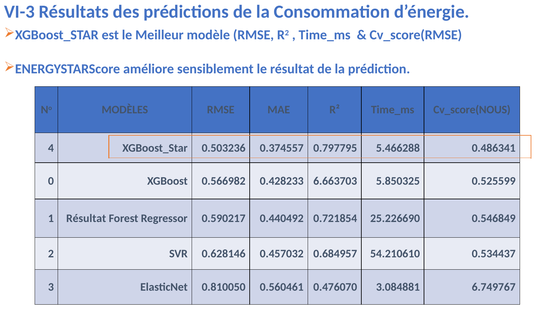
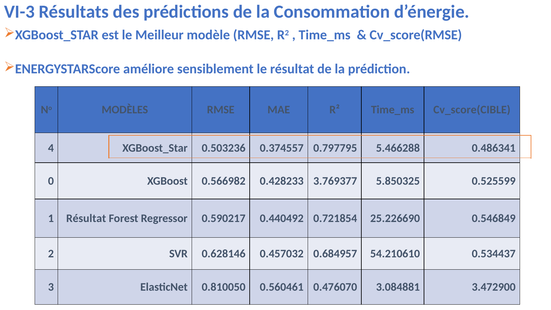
Cv_score(NOUS: Cv_score(NOUS -> Cv_score(CIBLE
6.663703: 6.663703 -> 3.769377
6.749767: 6.749767 -> 3.472900
